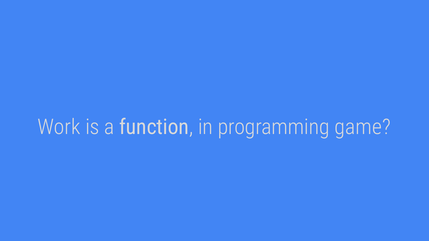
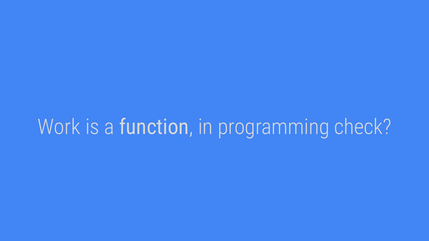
game: game -> check
